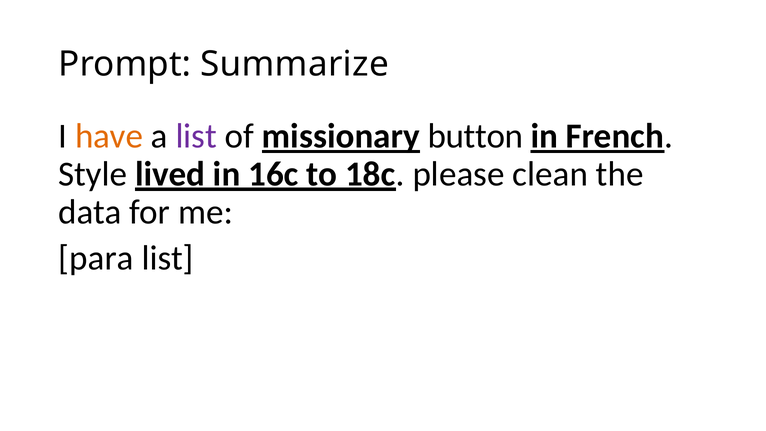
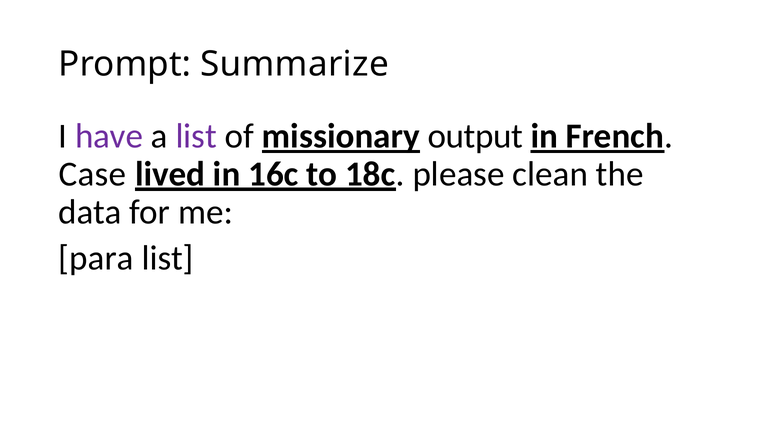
have colour: orange -> purple
button: button -> output
Style: Style -> Case
